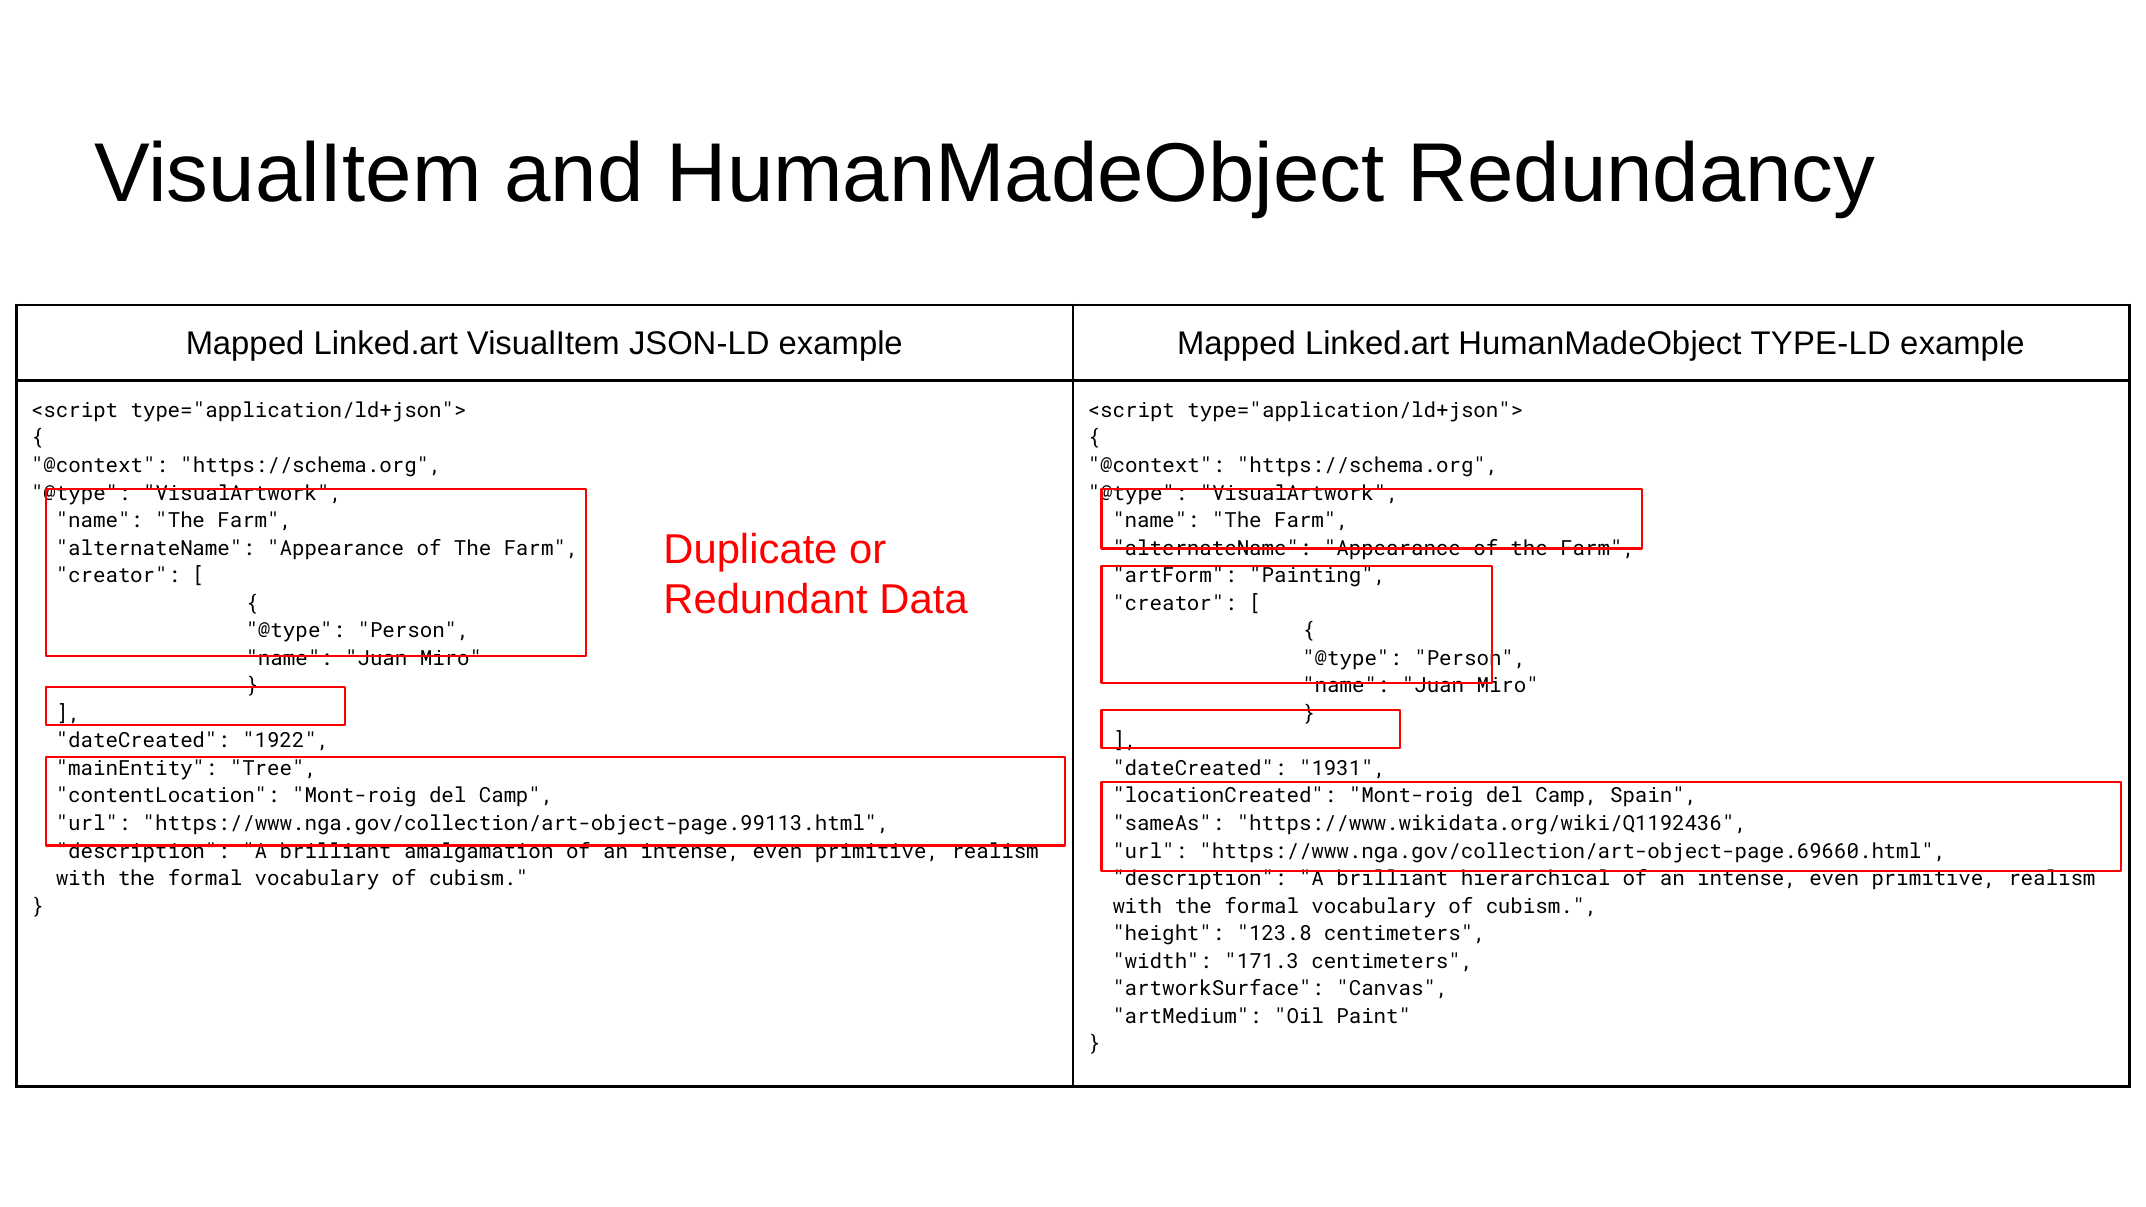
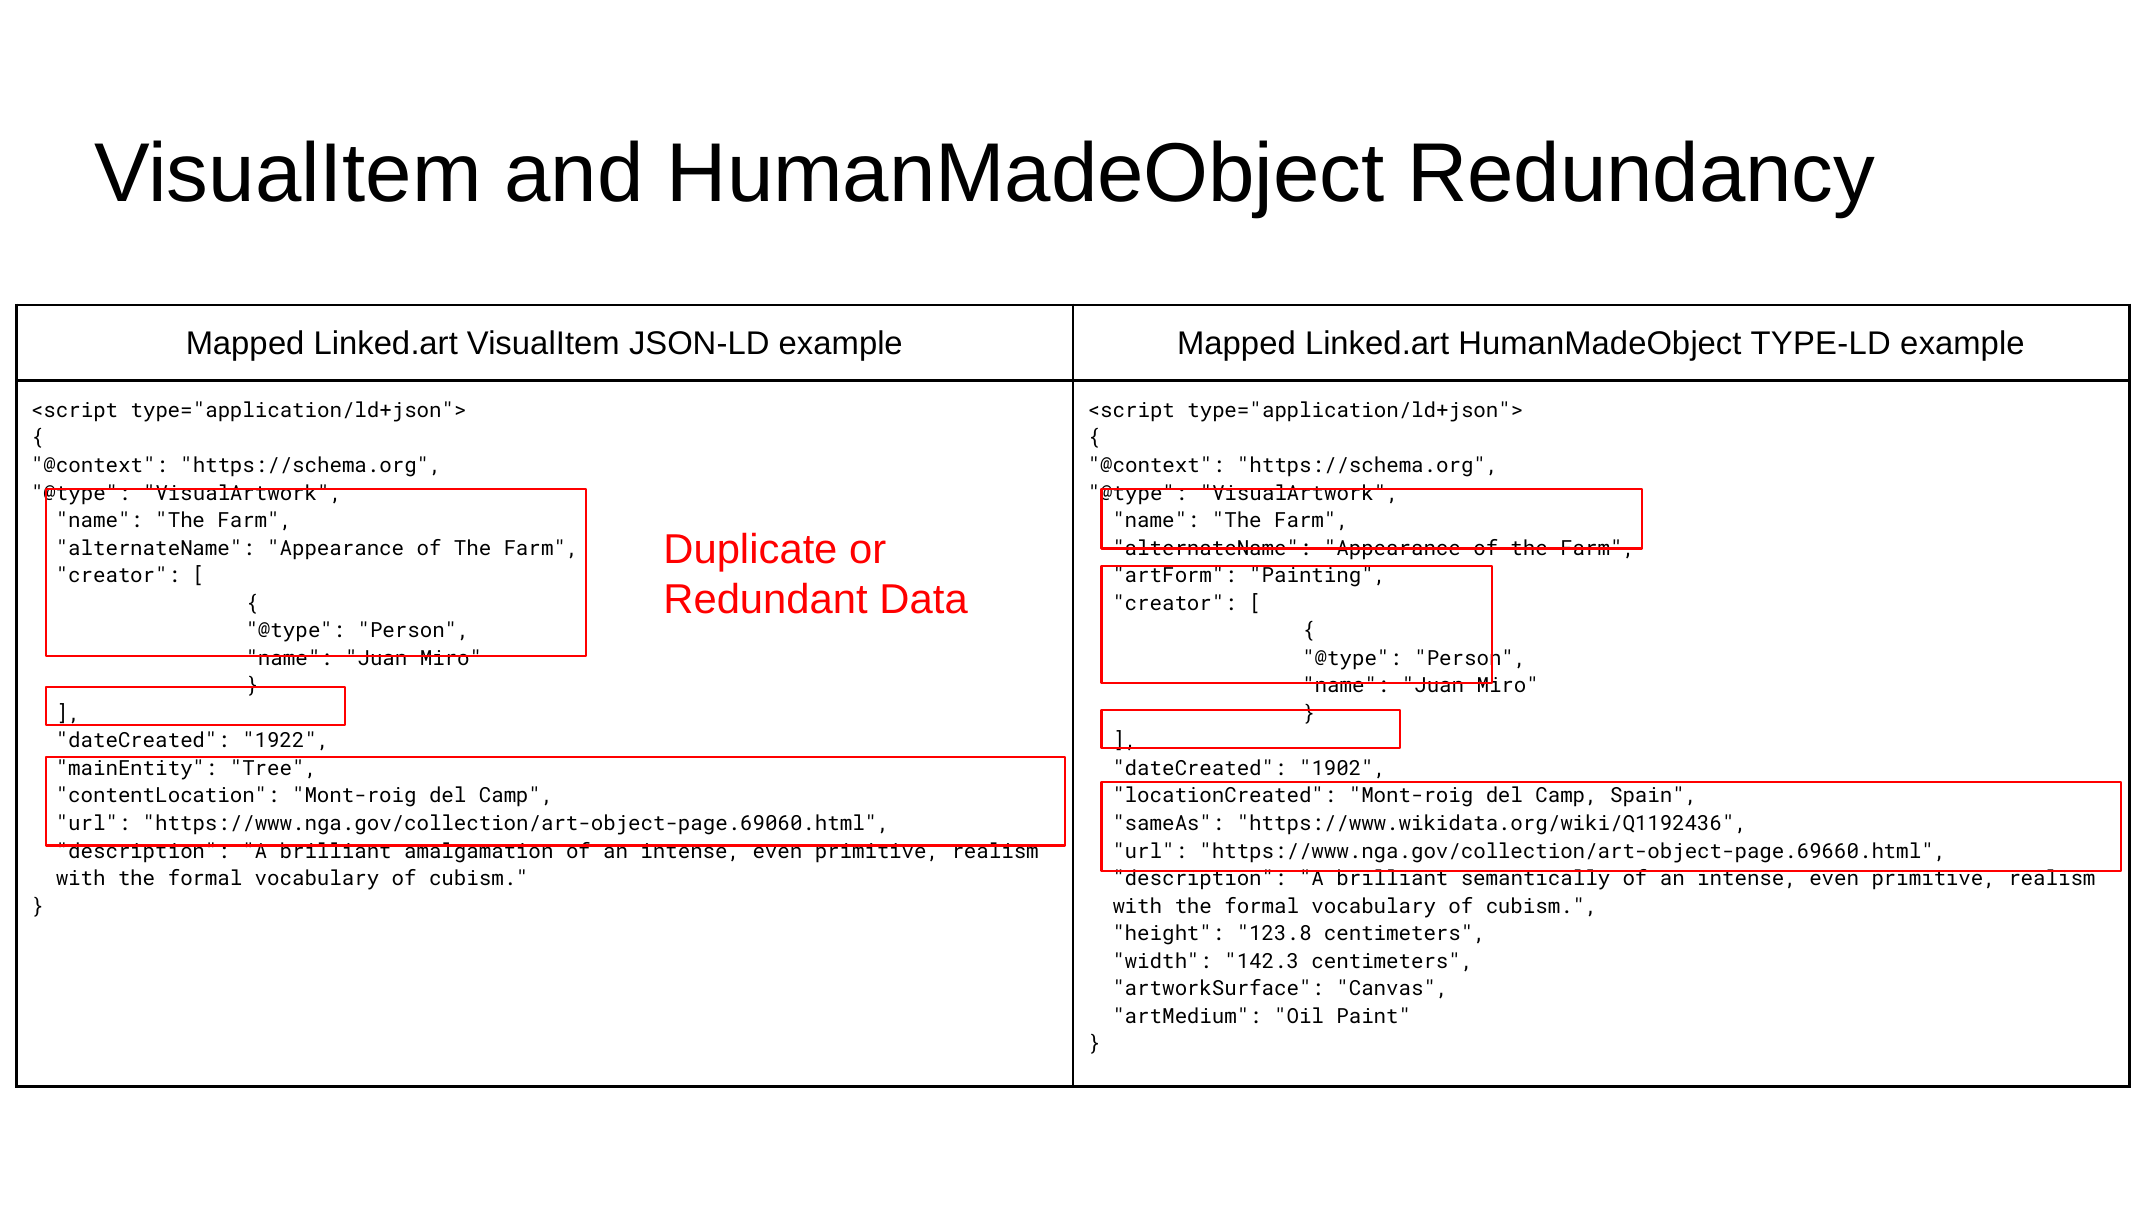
1931: 1931 -> 1902
https://www.nga.gov/collection/art-object-page.99113.html: https://www.nga.gov/collection/art-object-page.99113.html -> https://www.nga.gov/collection/art-object-page.69060.html
hierarchical: hierarchical -> semantically
171.3: 171.3 -> 142.3
